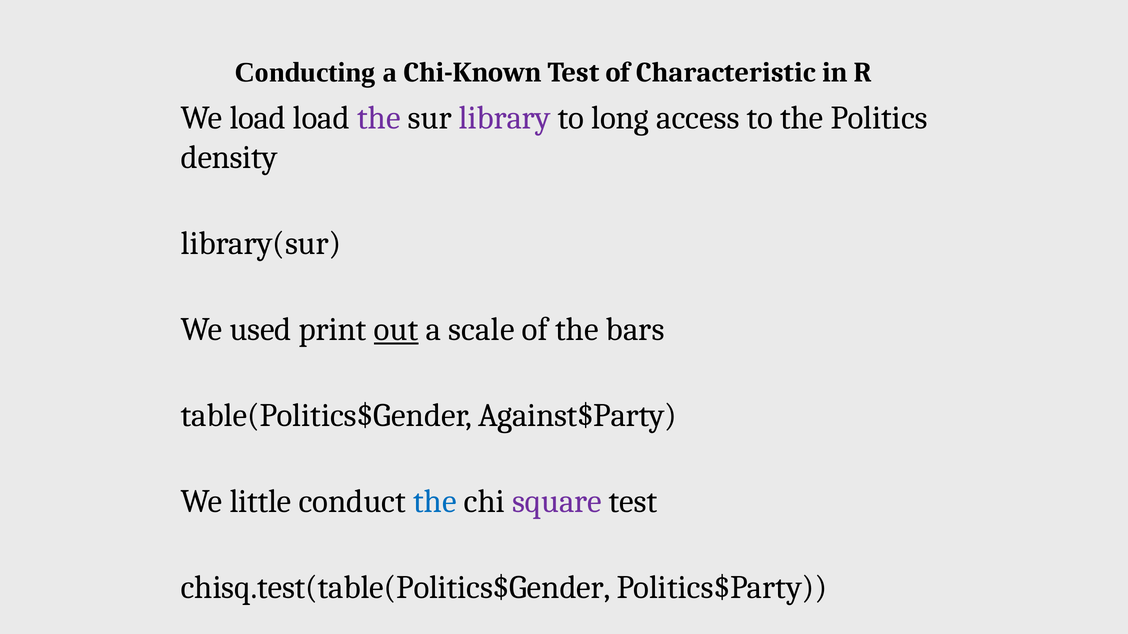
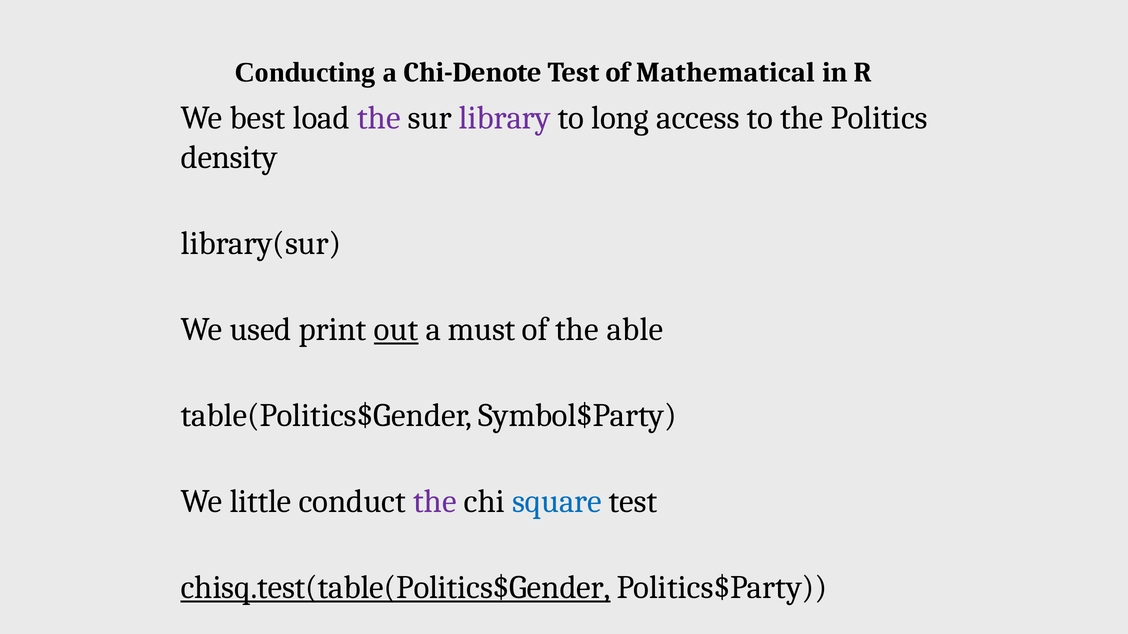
Chi-Known: Chi-Known -> Chi-Denote
Characteristic: Characteristic -> Mathematical
We load: load -> best
scale: scale -> must
bars: bars -> able
Against$Party: Against$Party -> Symbol$Party
the at (435, 502) colour: blue -> purple
square colour: purple -> blue
chisq.test(table(Politics$Gender underline: none -> present
